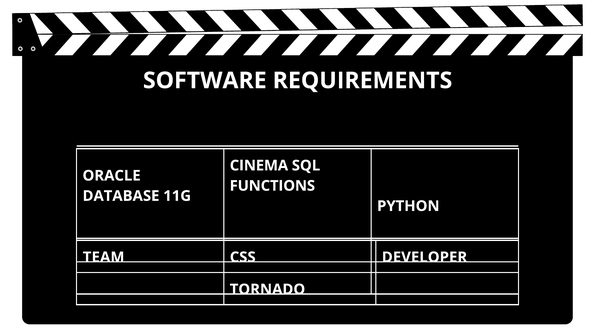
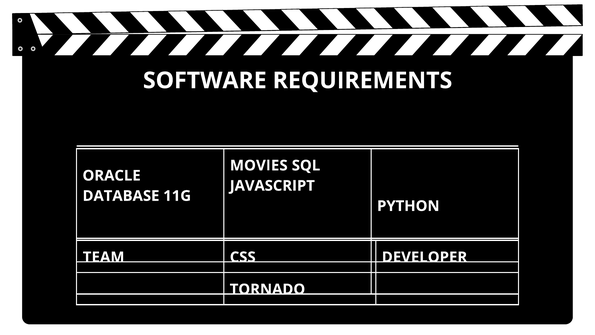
CINEMA: CINEMA -> MOVIES
FUNCTIONS: FUNCTIONS -> JAVASCRIPT
